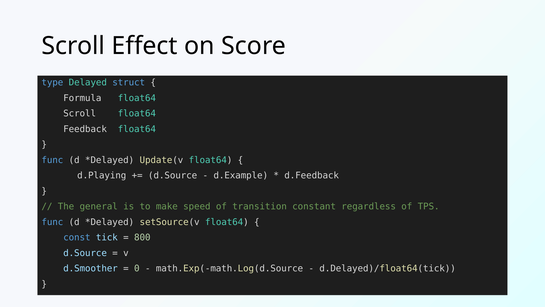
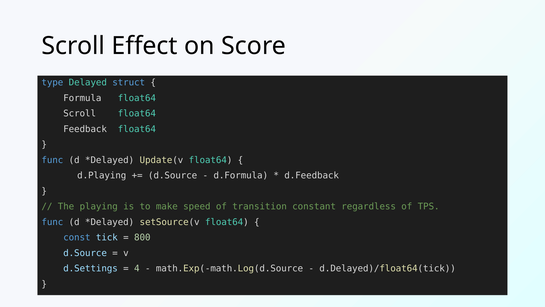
d.Example: d.Example -> d.Formula
general: general -> playing
d.Smoother: d.Smoother -> d.Settings
0: 0 -> 4
